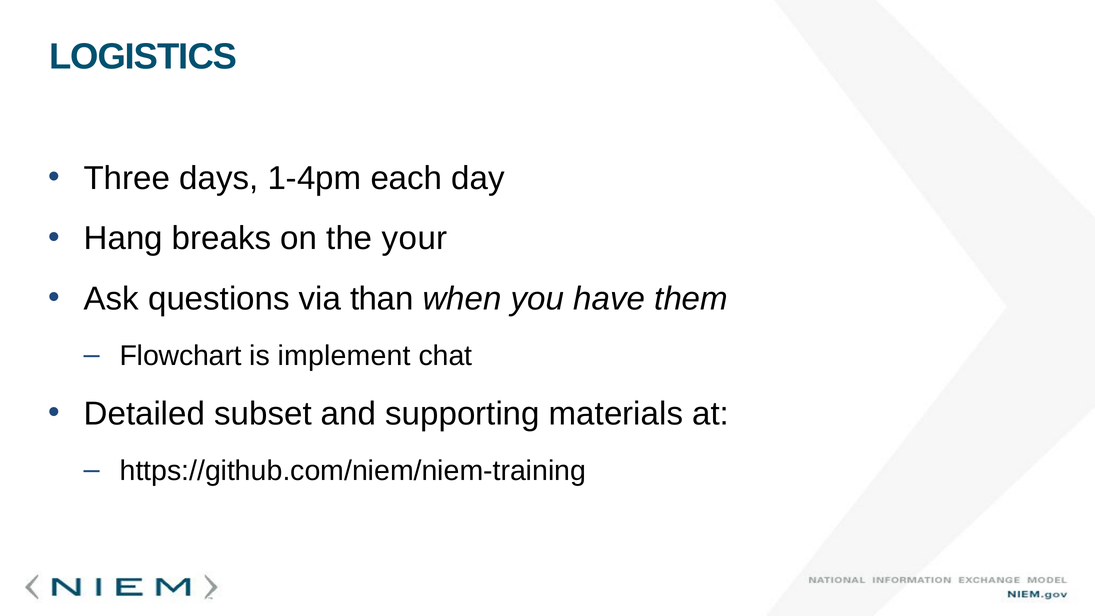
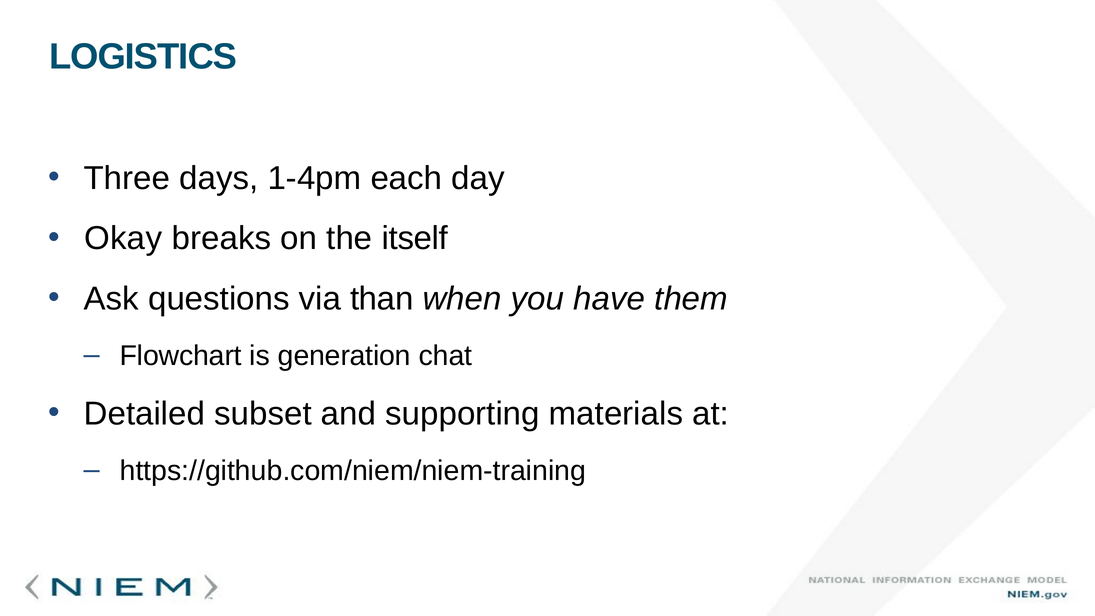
Hang: Hang -> Okay
your: your -> itself
implement: implement -> generation
